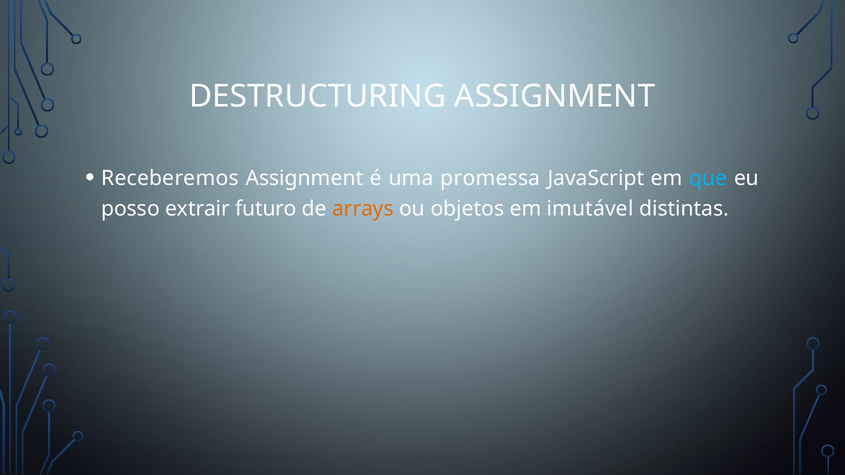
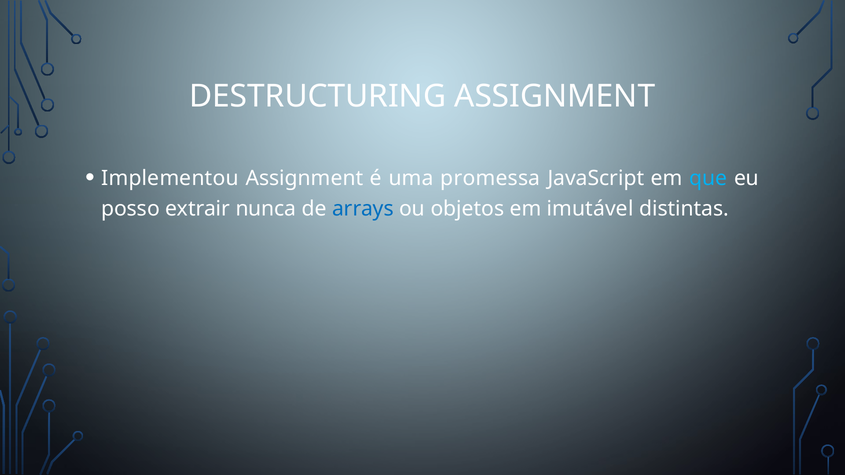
Receberemos: Receberemos -> Implementou
futuro: futuro -> nunca
arrays colour: orange -> blue
